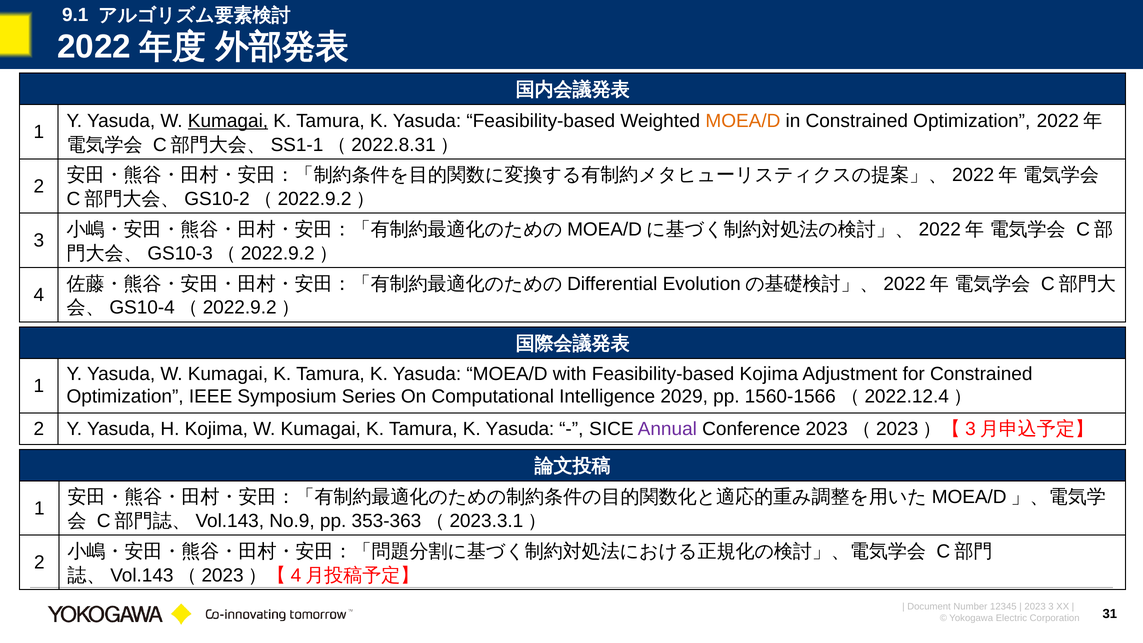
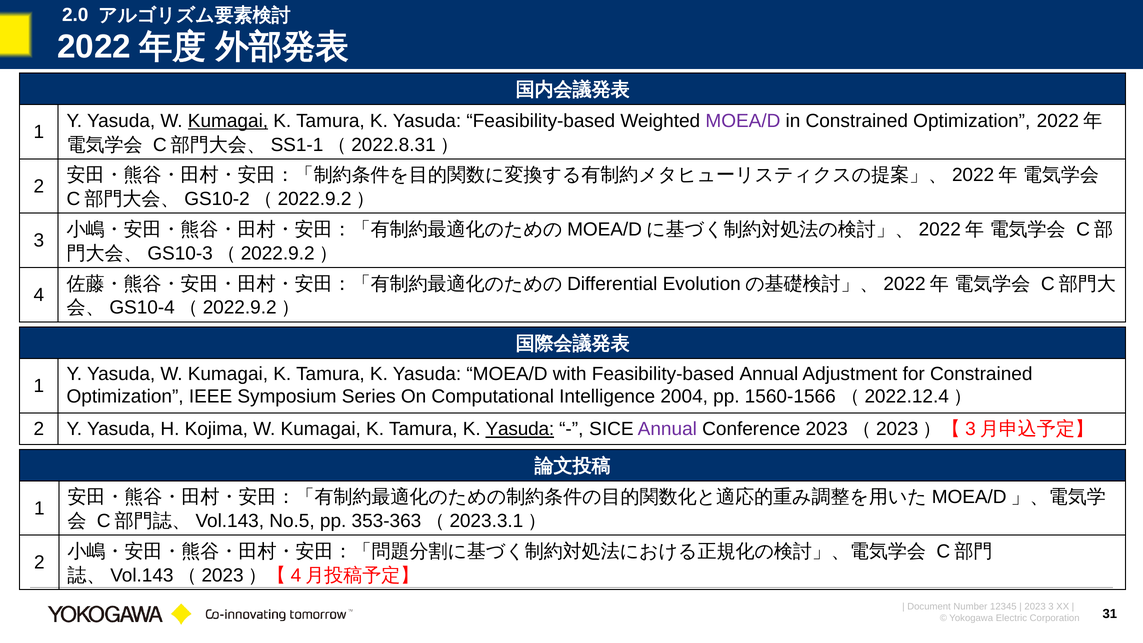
9.1: 9.1 -> 2.0
MOEA/D at (743, 121) colour: orange -> purple
Feasibility-based Kojima: Kojima -> Annual
2029: 2029 -> 2004
Yasuda at (520, 429) underline: none -> present
No.9: No.9 -> No.5
